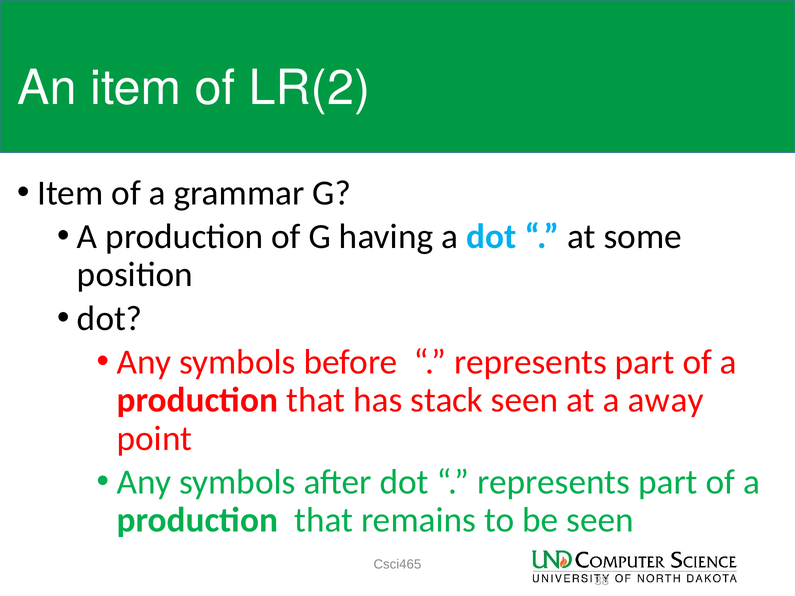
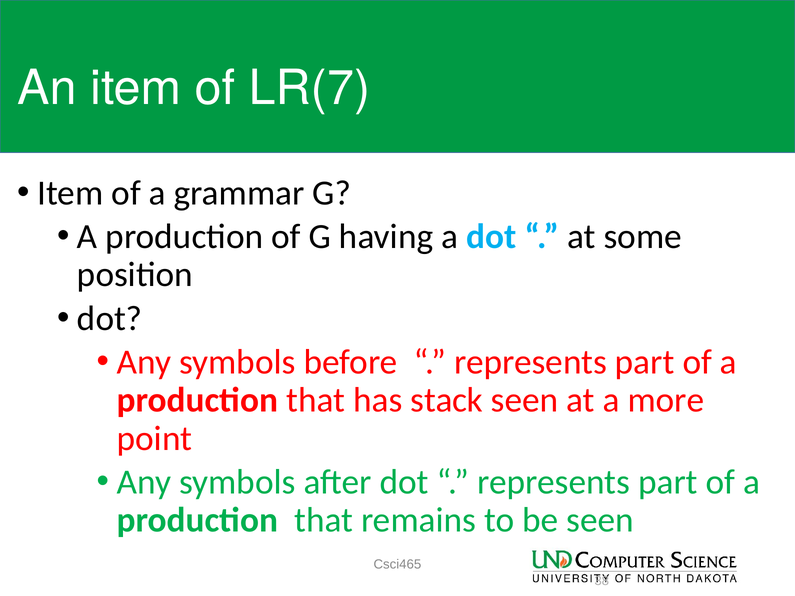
LR(2: LR(2 -> LR(7
away: away -> more
